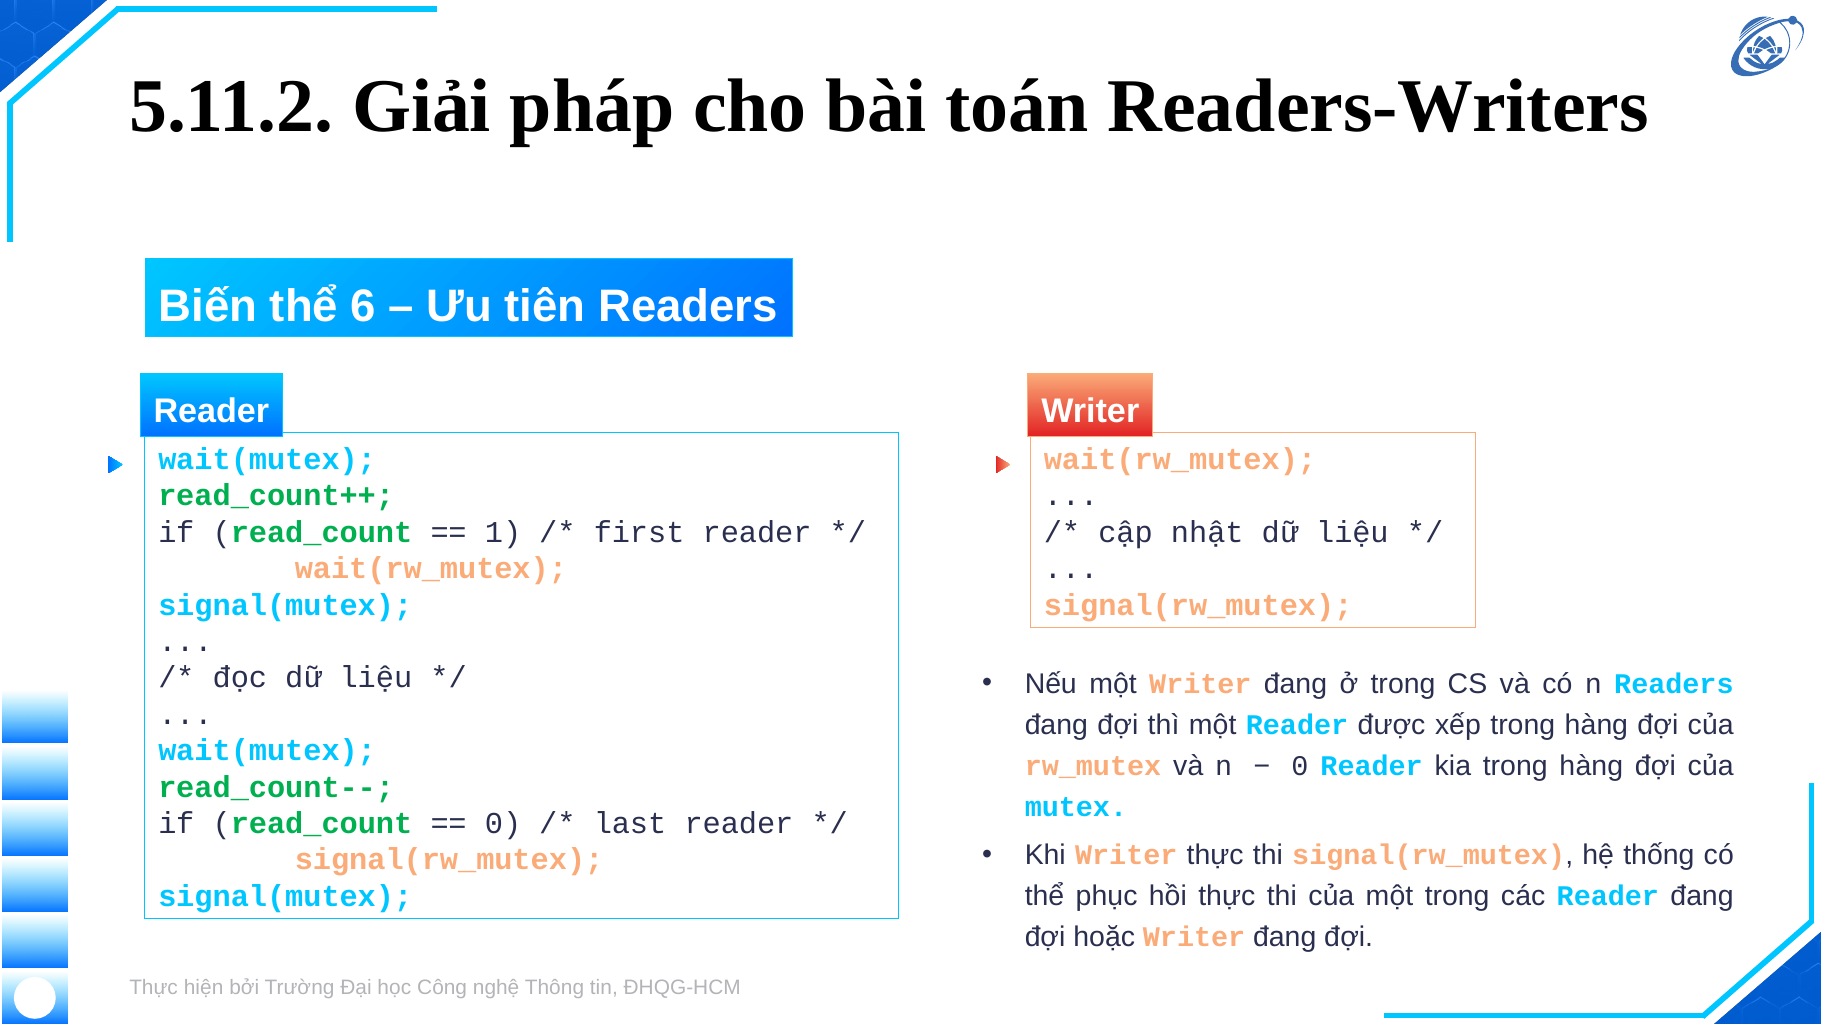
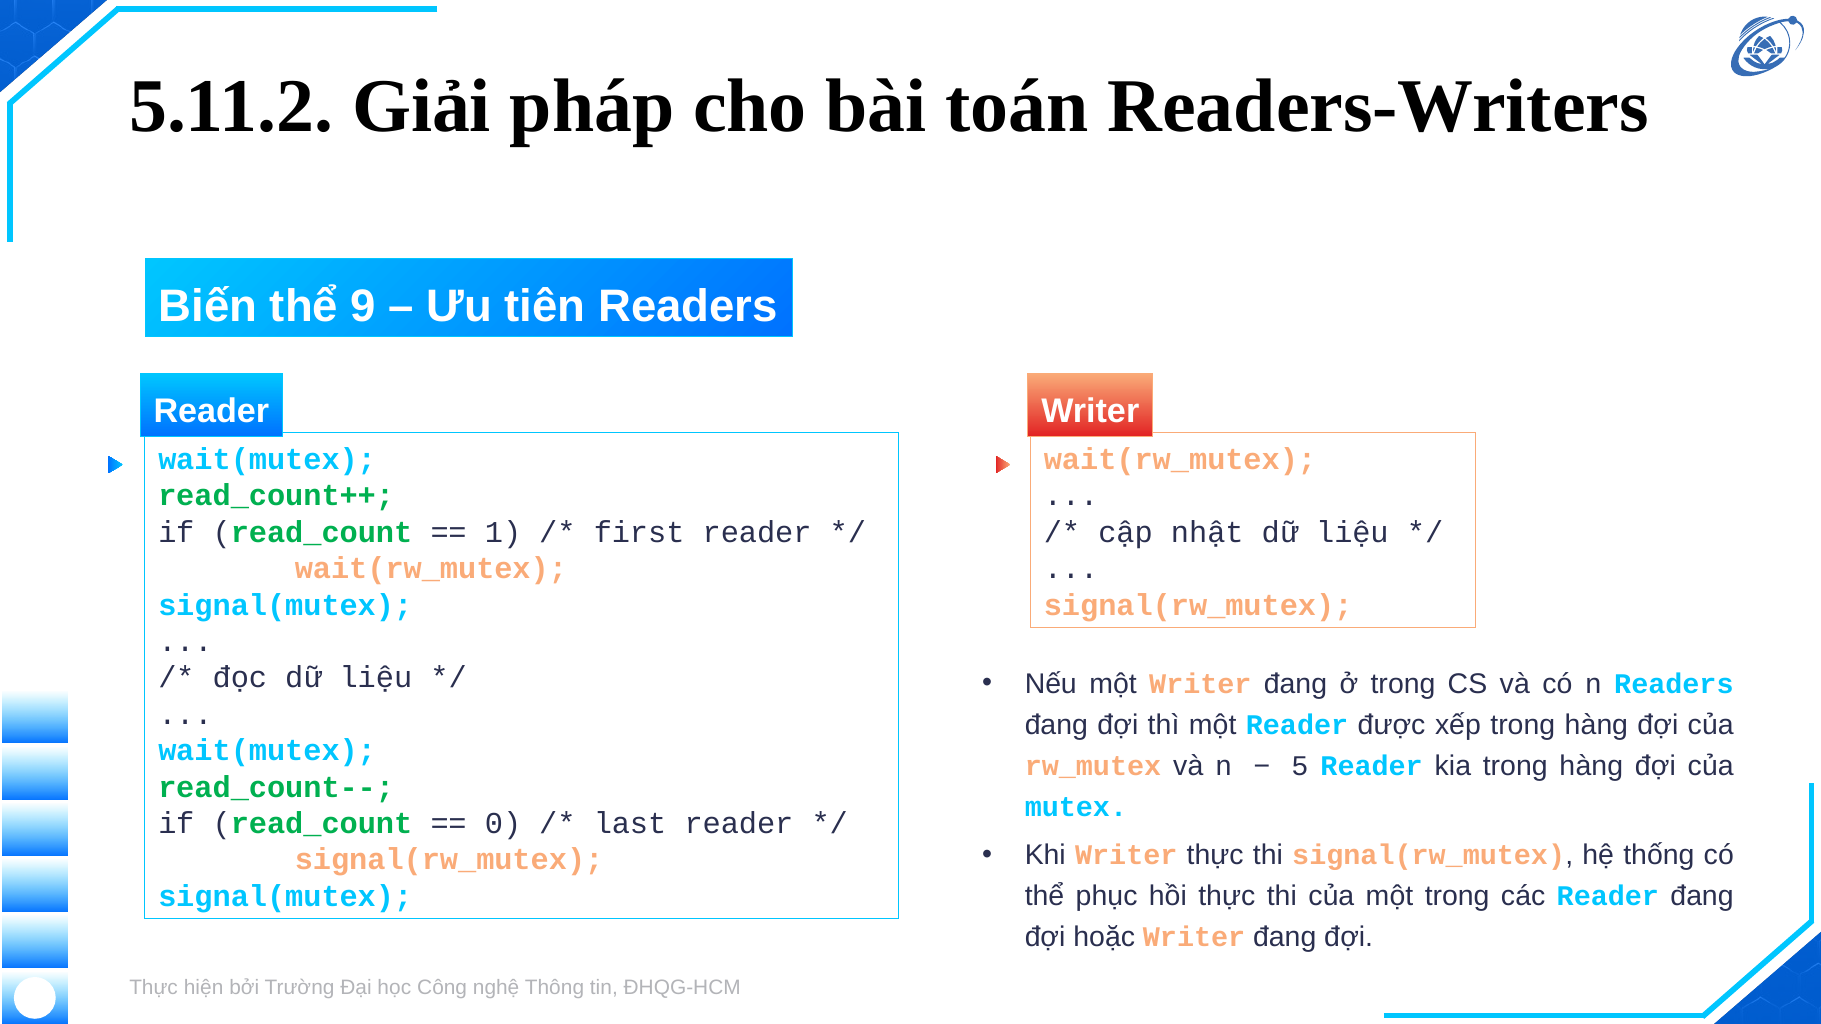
6: 6 -> 9
0 at (1300, 766): 0 -> 5
